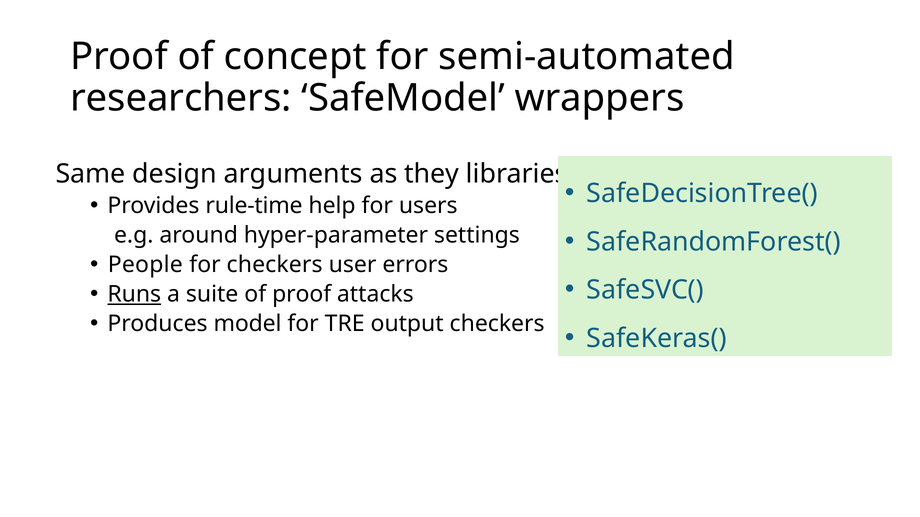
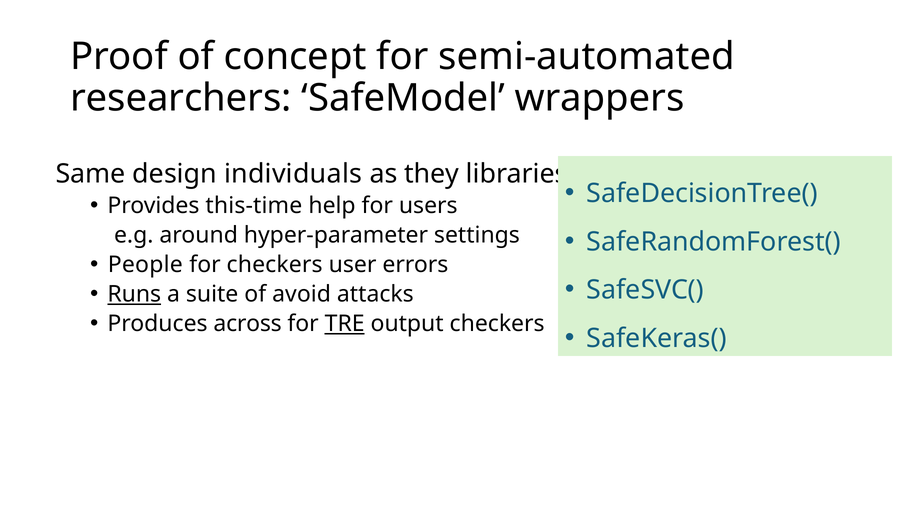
arguments: arguments -> individuals
rule-time: rule-time -> this-time
of proof: proof -> avoid
model: model -> across
TRE underline: none -> present
